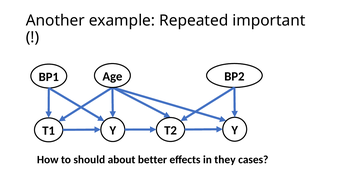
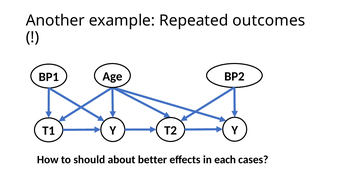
important: important -> outcomes
they: they -> each
